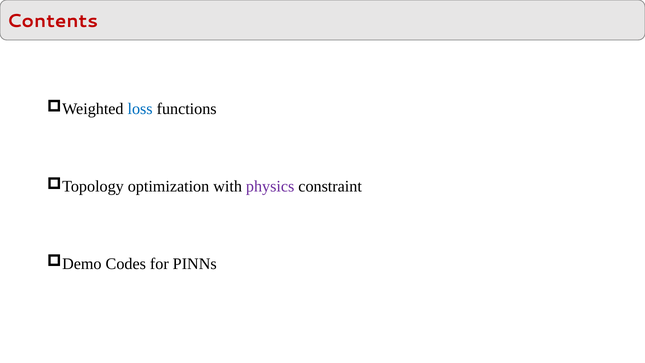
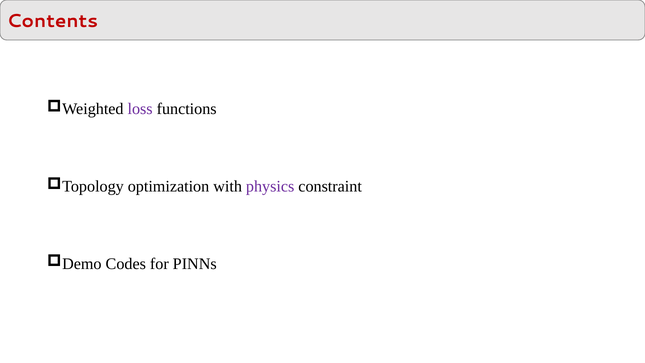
loss colour: blue -> purple
